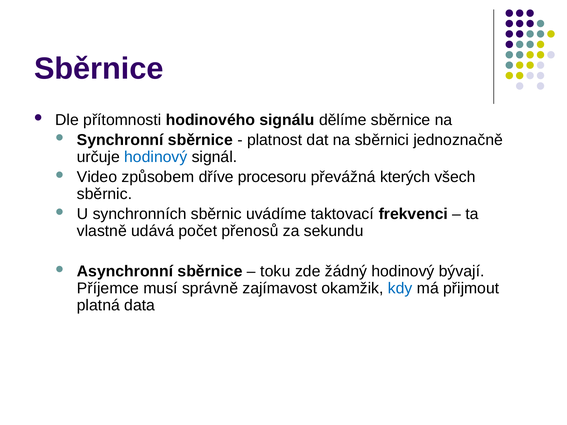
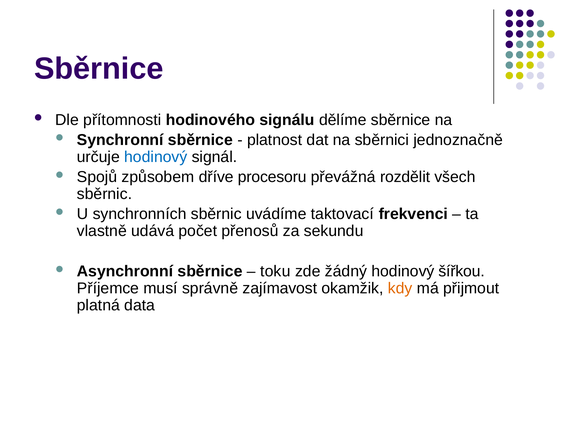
Video: Video -> Spojů
kterých: kterých -> rozdělit
bývají: bývají -> šířkou
kdy colour: blue -> orange
